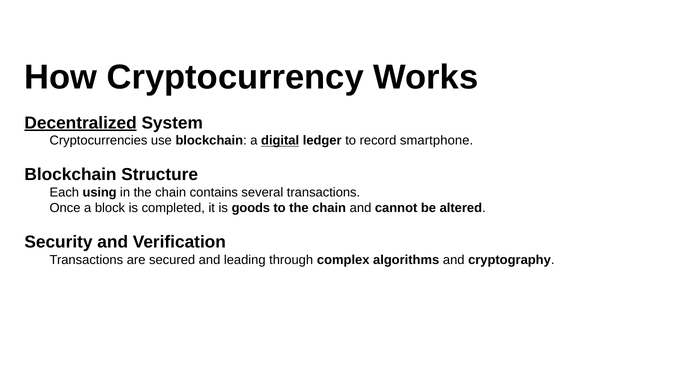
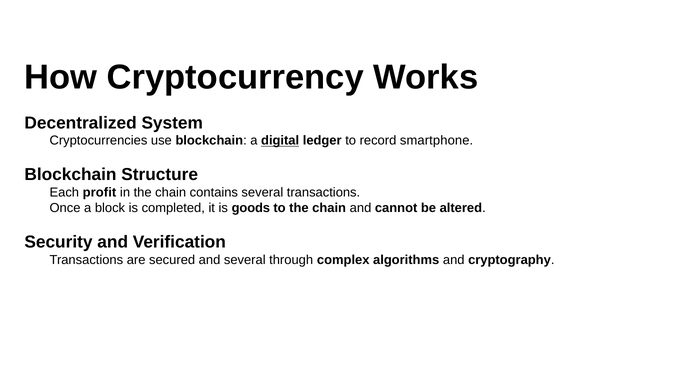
Decentralized underline: present -> none
using: using -> profit
and leading: leading -> several
